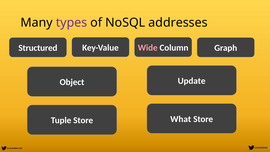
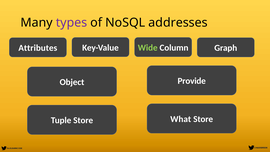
Structured: Structured -> Attributes
Wide colour: pink -> light green
Update: Update -> Provide
